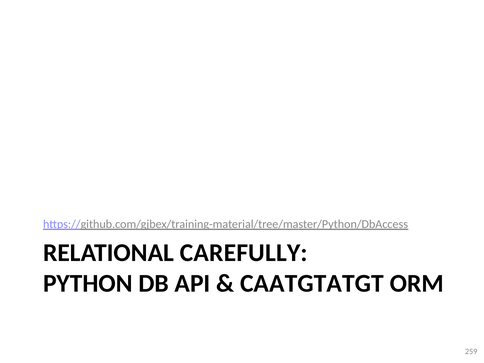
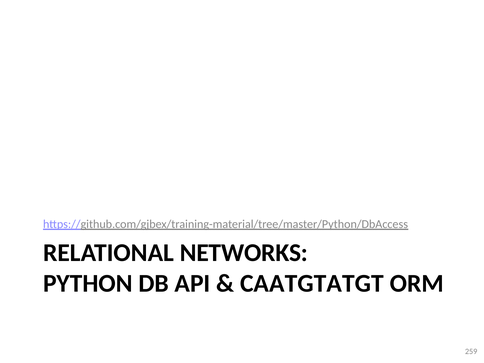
CAREFULLY: CAREFULLY -> NETWORKS
